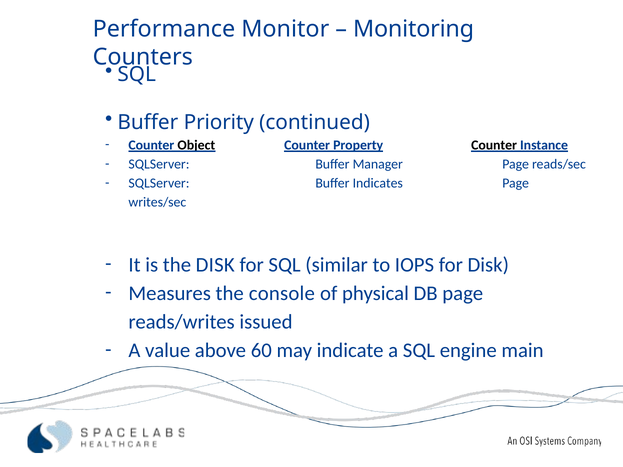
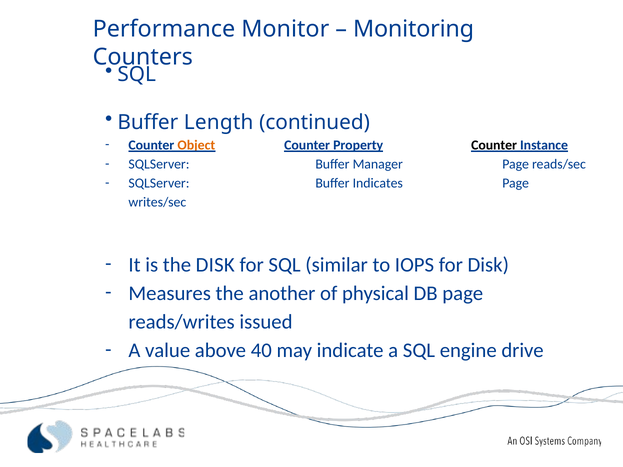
Priority: Priority -> Length
Object colour: black -> orange
console: console -> another
60: 60 -> 40
main: main -> drive
